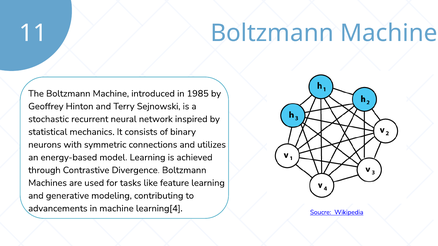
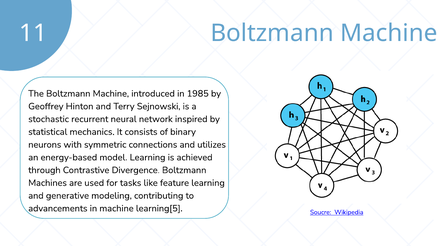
learning[4: learning[4 -> learning[5
